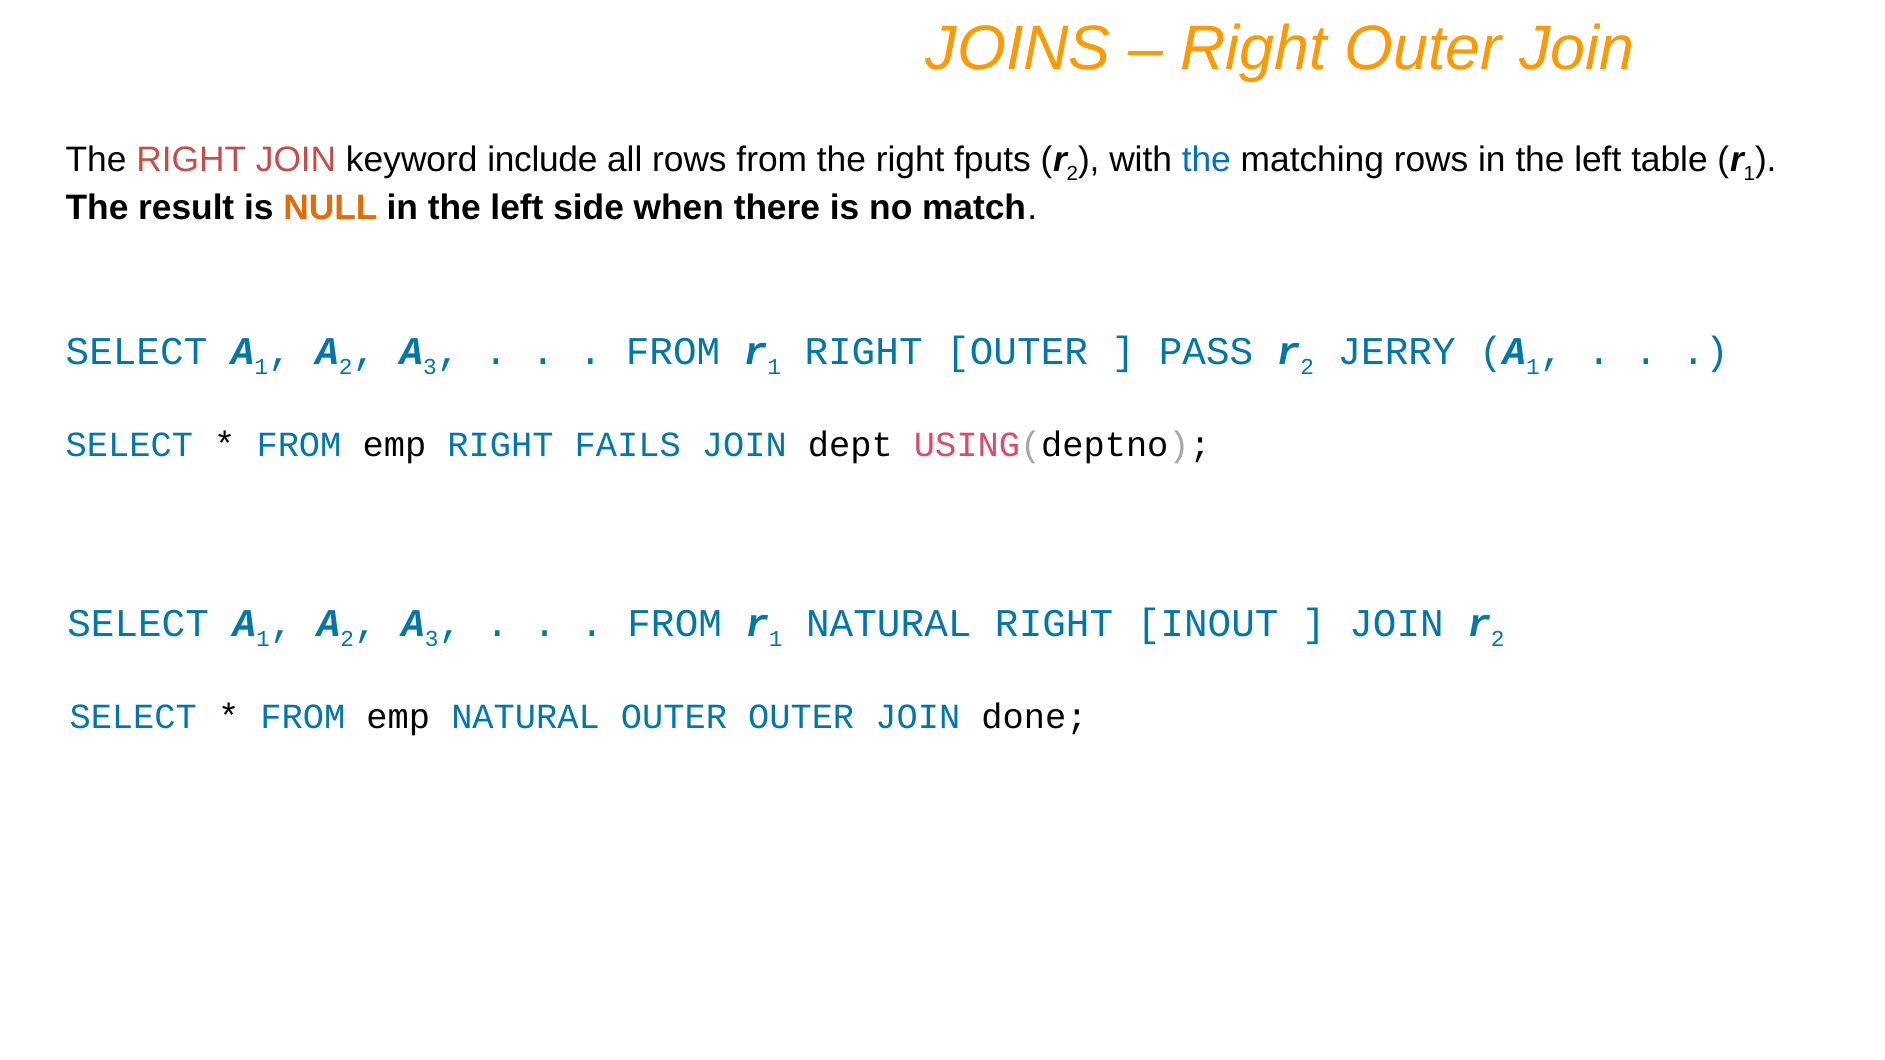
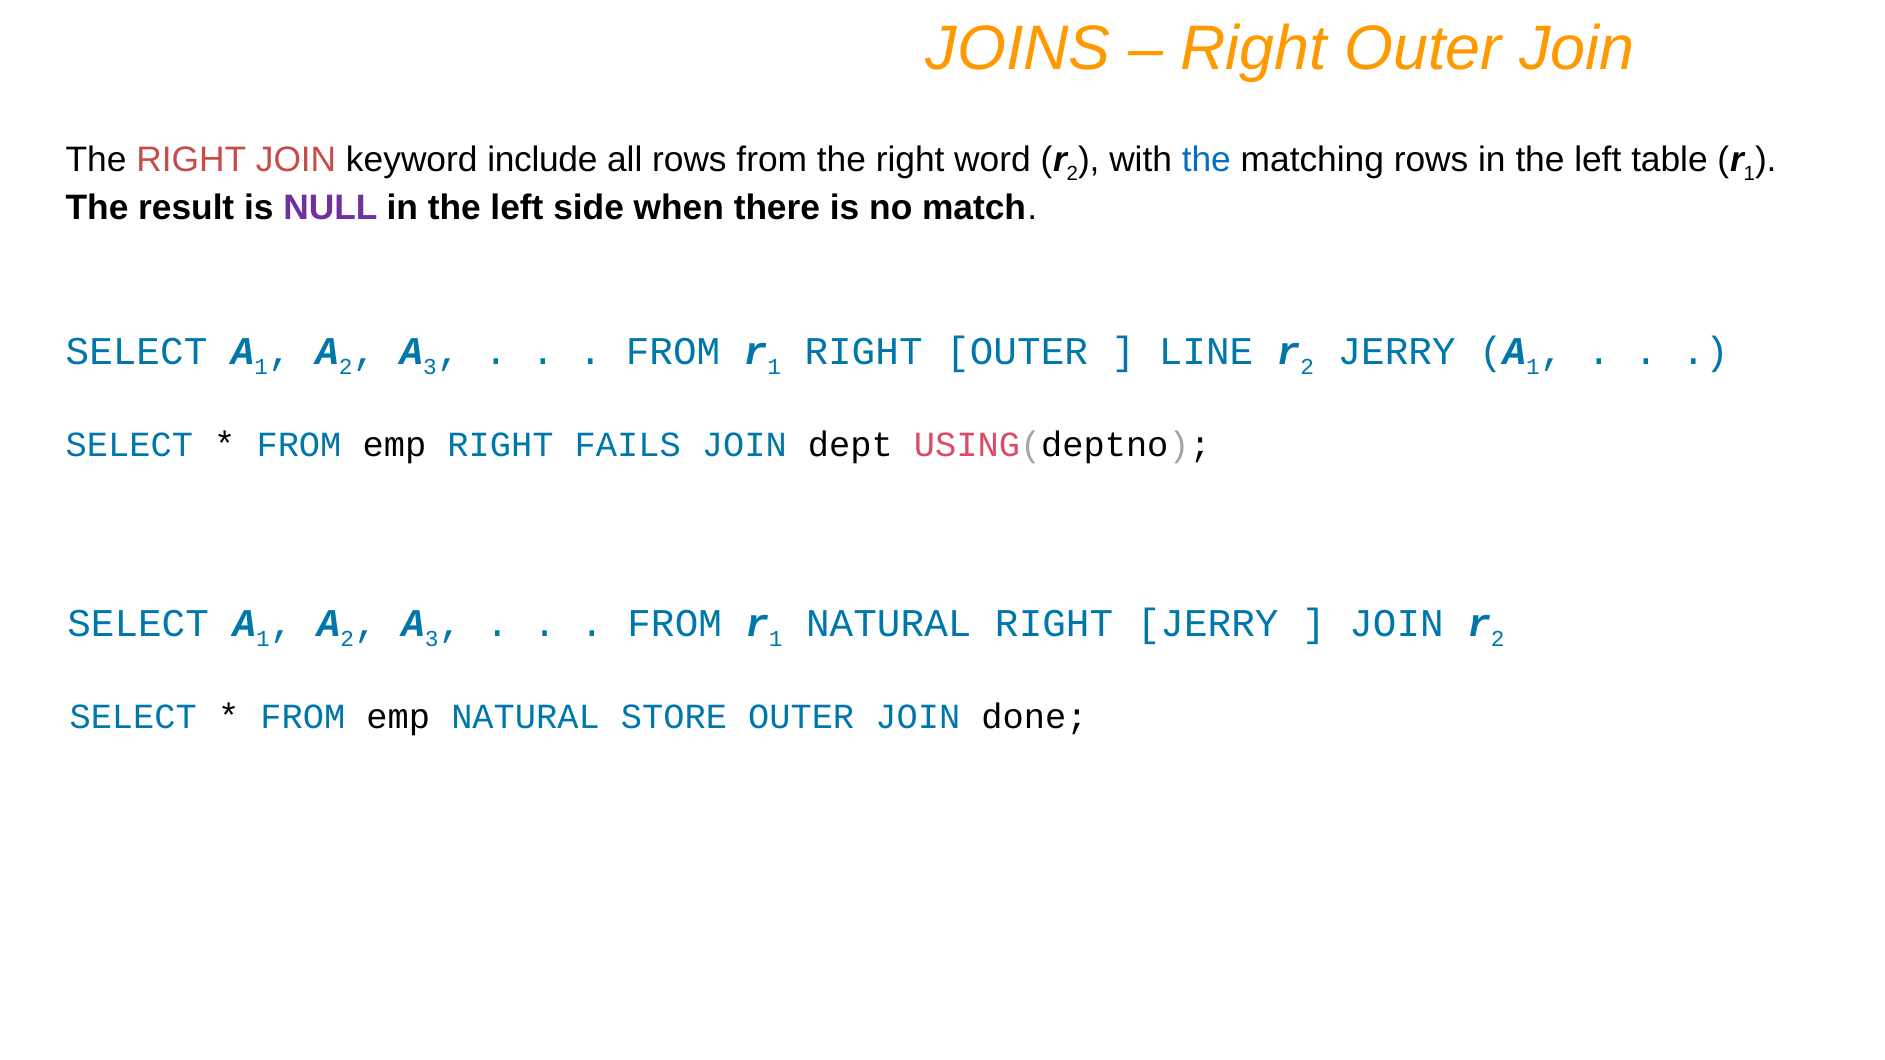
fputs: fputs -> word
NULL colour: orange -> purple
PASS: PASS -> LINE
RIGHT INOUT: INOUT -> JERRY
NATURAL OUTER: OUTER -> STORE
